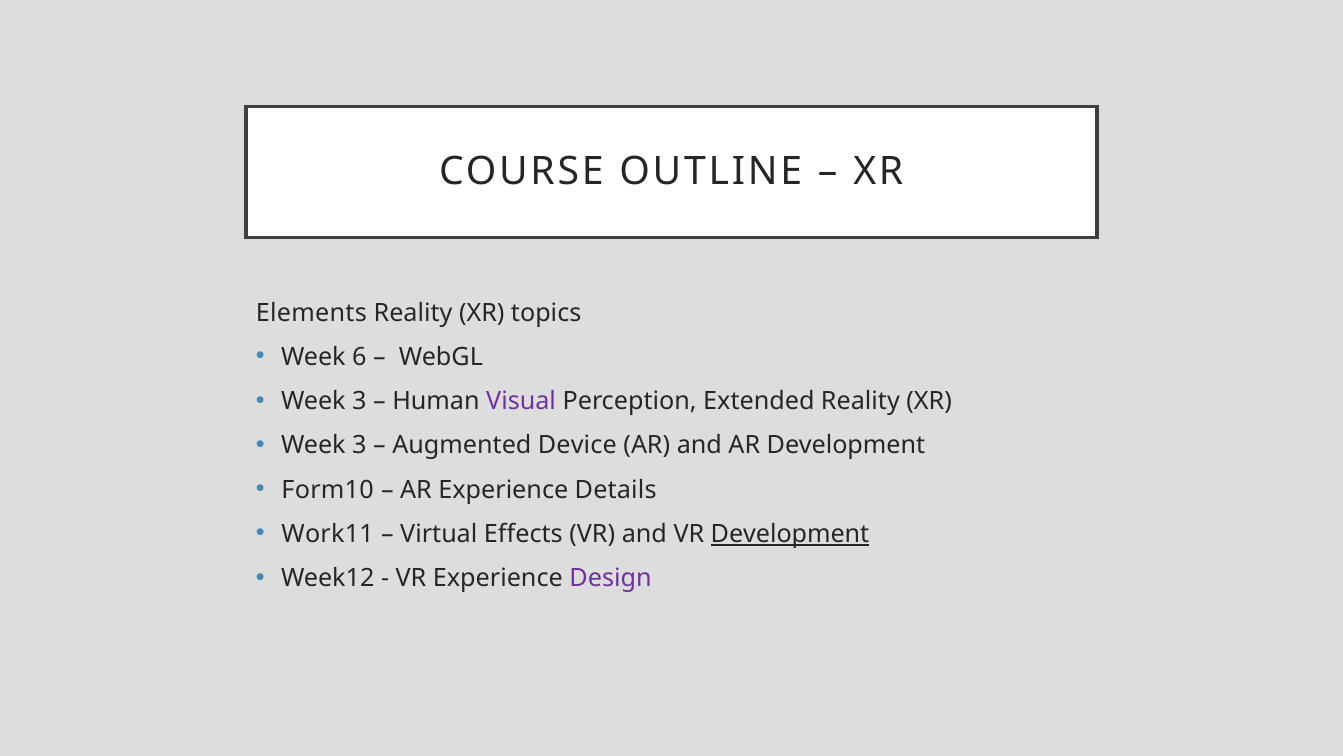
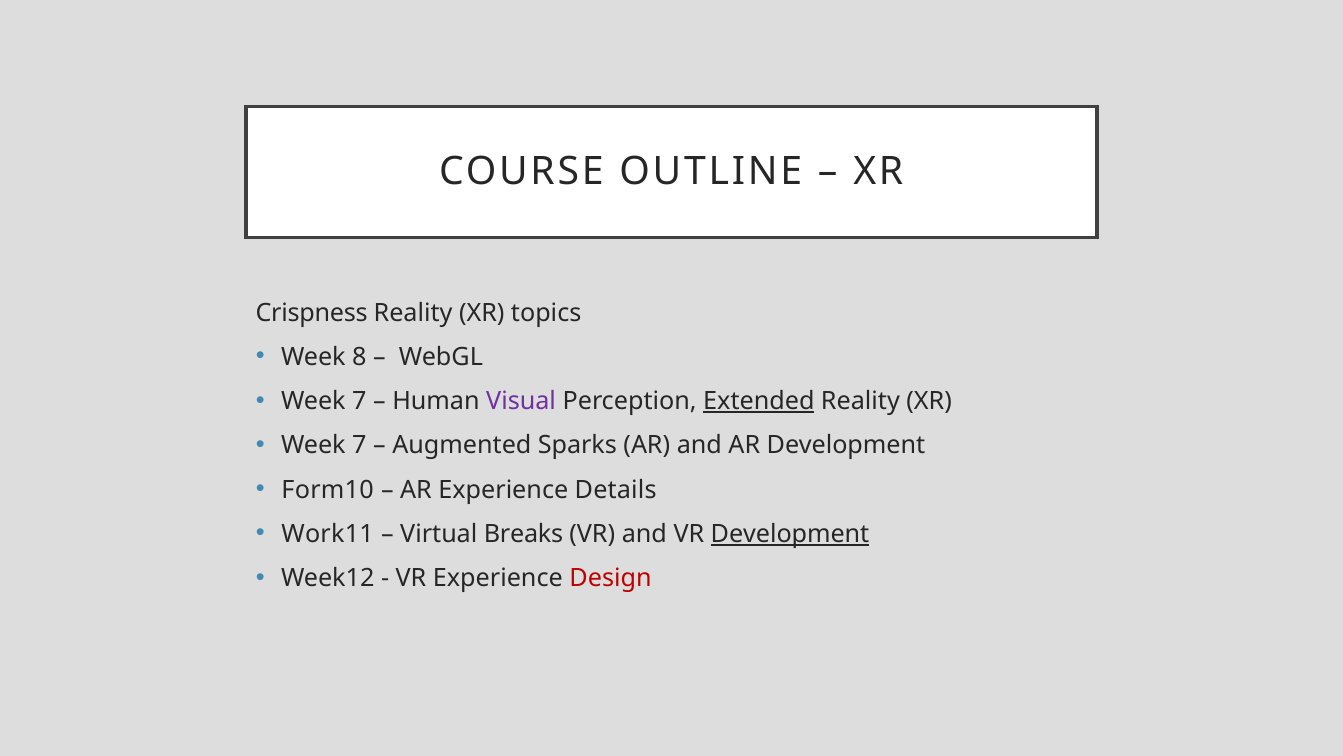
Elements: Elements -> Crispness
6: 6 -> 8
3 at (359, 401): 3 -> 7
Extended underline: none -> present
3 at (359, 445): 3 -> 7
Device: Device -> Sparks
Effects: Effects -> Breaks
Design colour: purple -> red
